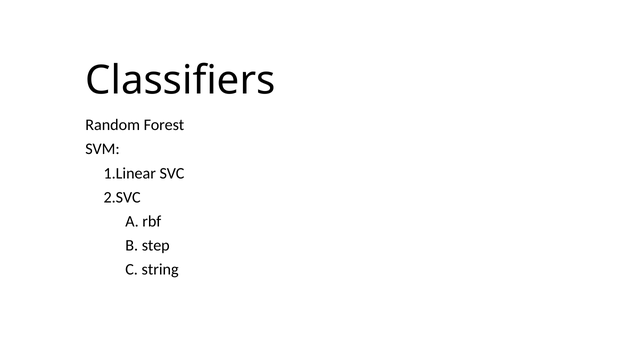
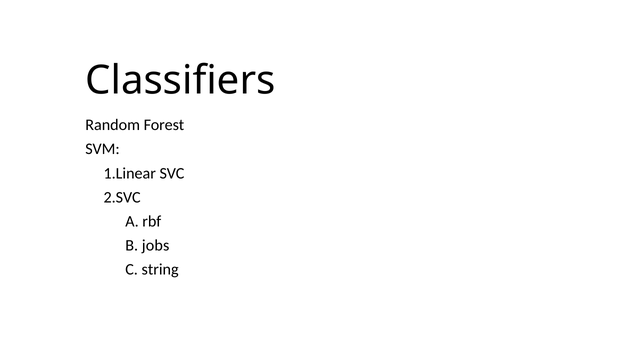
step: step -> jobs
